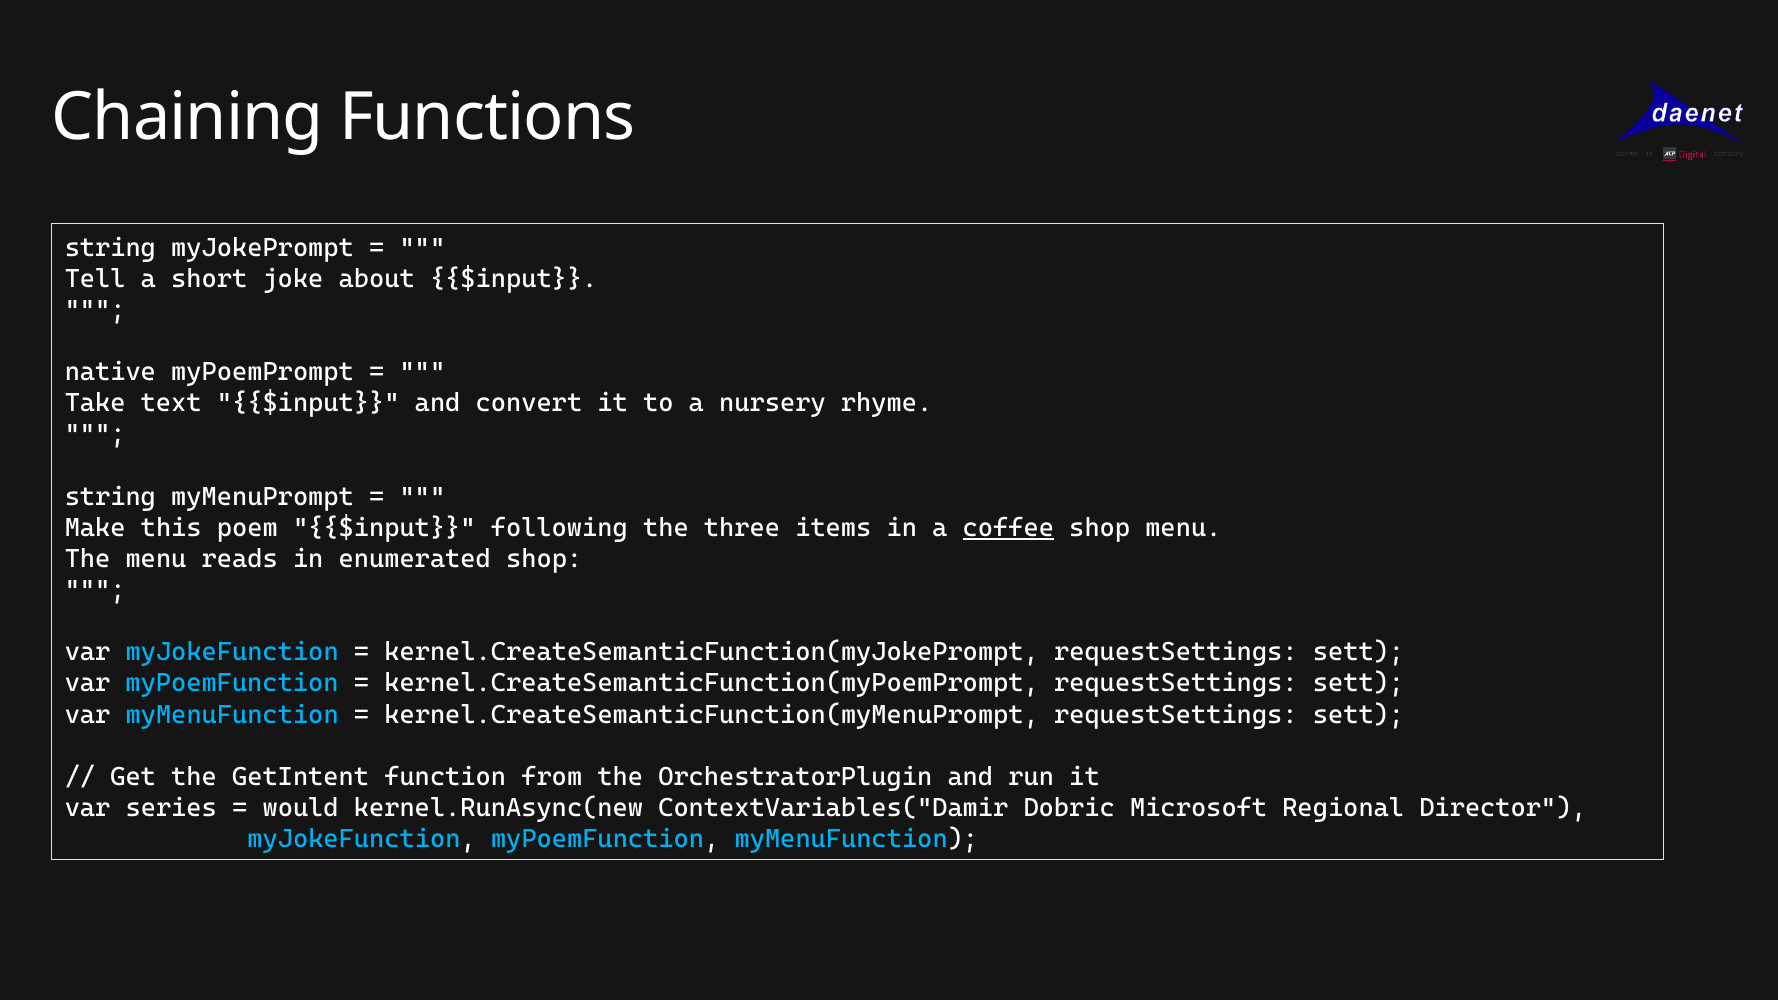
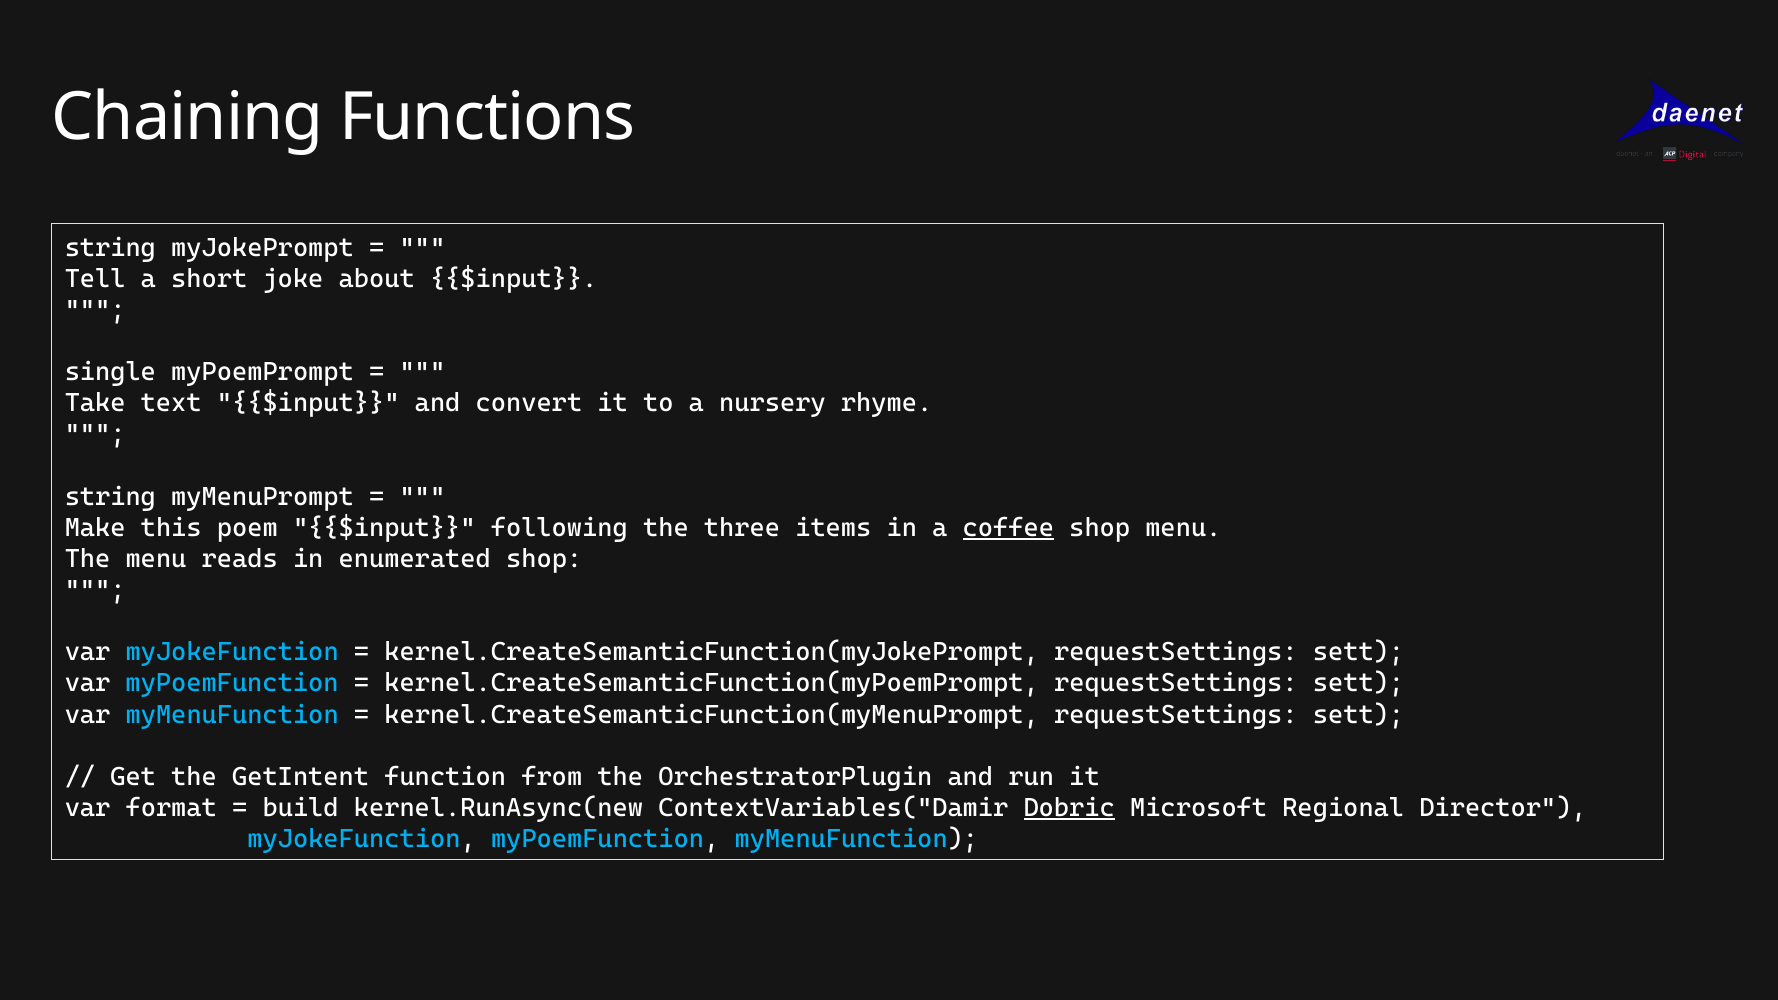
native: native -> single
series: series -> format
would: would -> build
Dobric underline: none -> present
